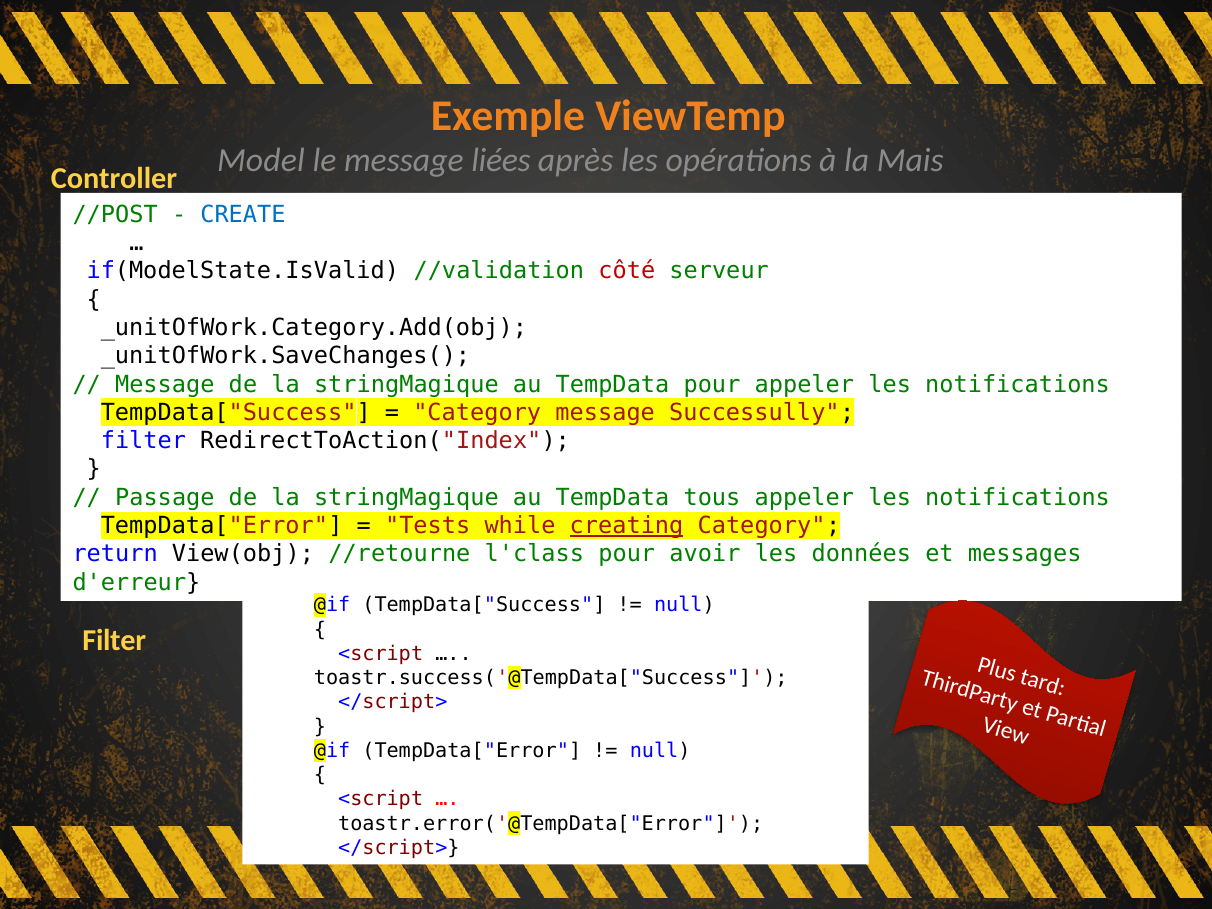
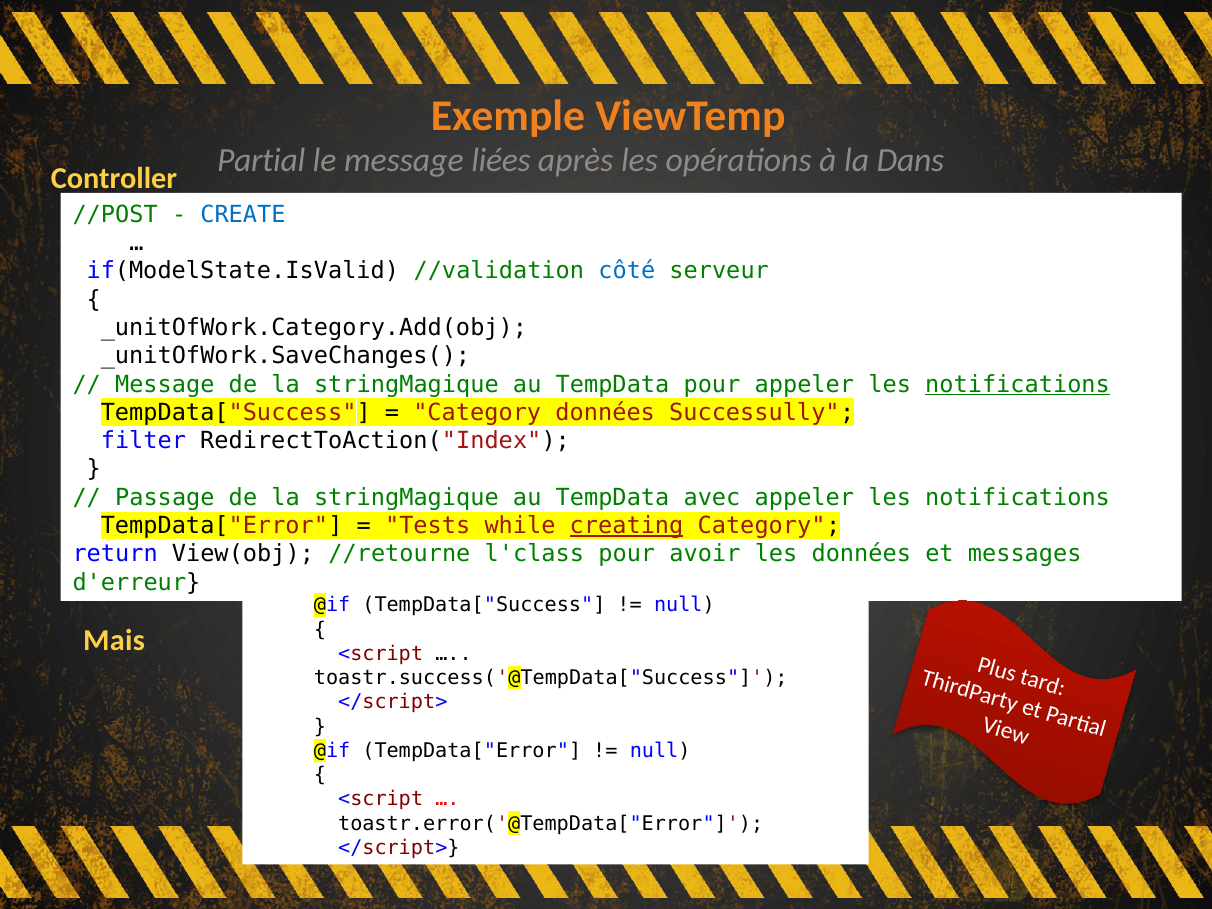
Model: Model -> Partial
Mais: Mais -> Dans
côté colour: red -> blue
notifications at (1018, 384) underline: none -> present
Category message: message -> données
tous: tous -> avec
Filter at (114, 641): Filter -> Mais
